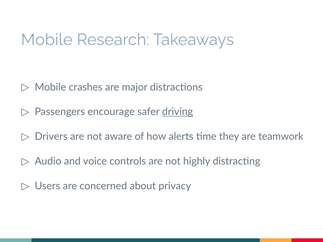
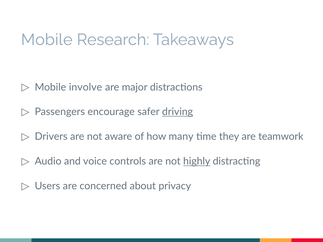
crashes: crashes -> involve
alerts: alerts -> many
highly underline: none -> present
